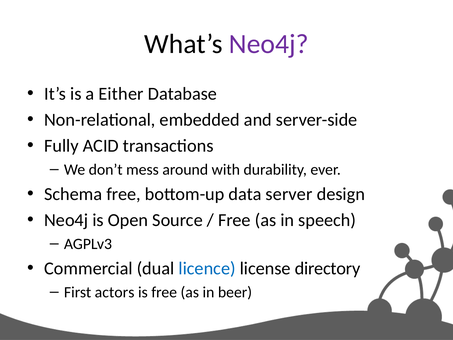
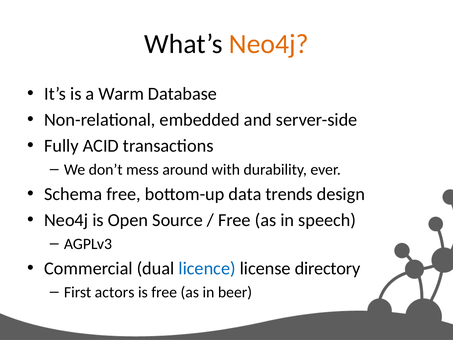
Neo4j at (269, 44) colour: purple -> orange
Either: Either -> Warm
server: server -> trends
